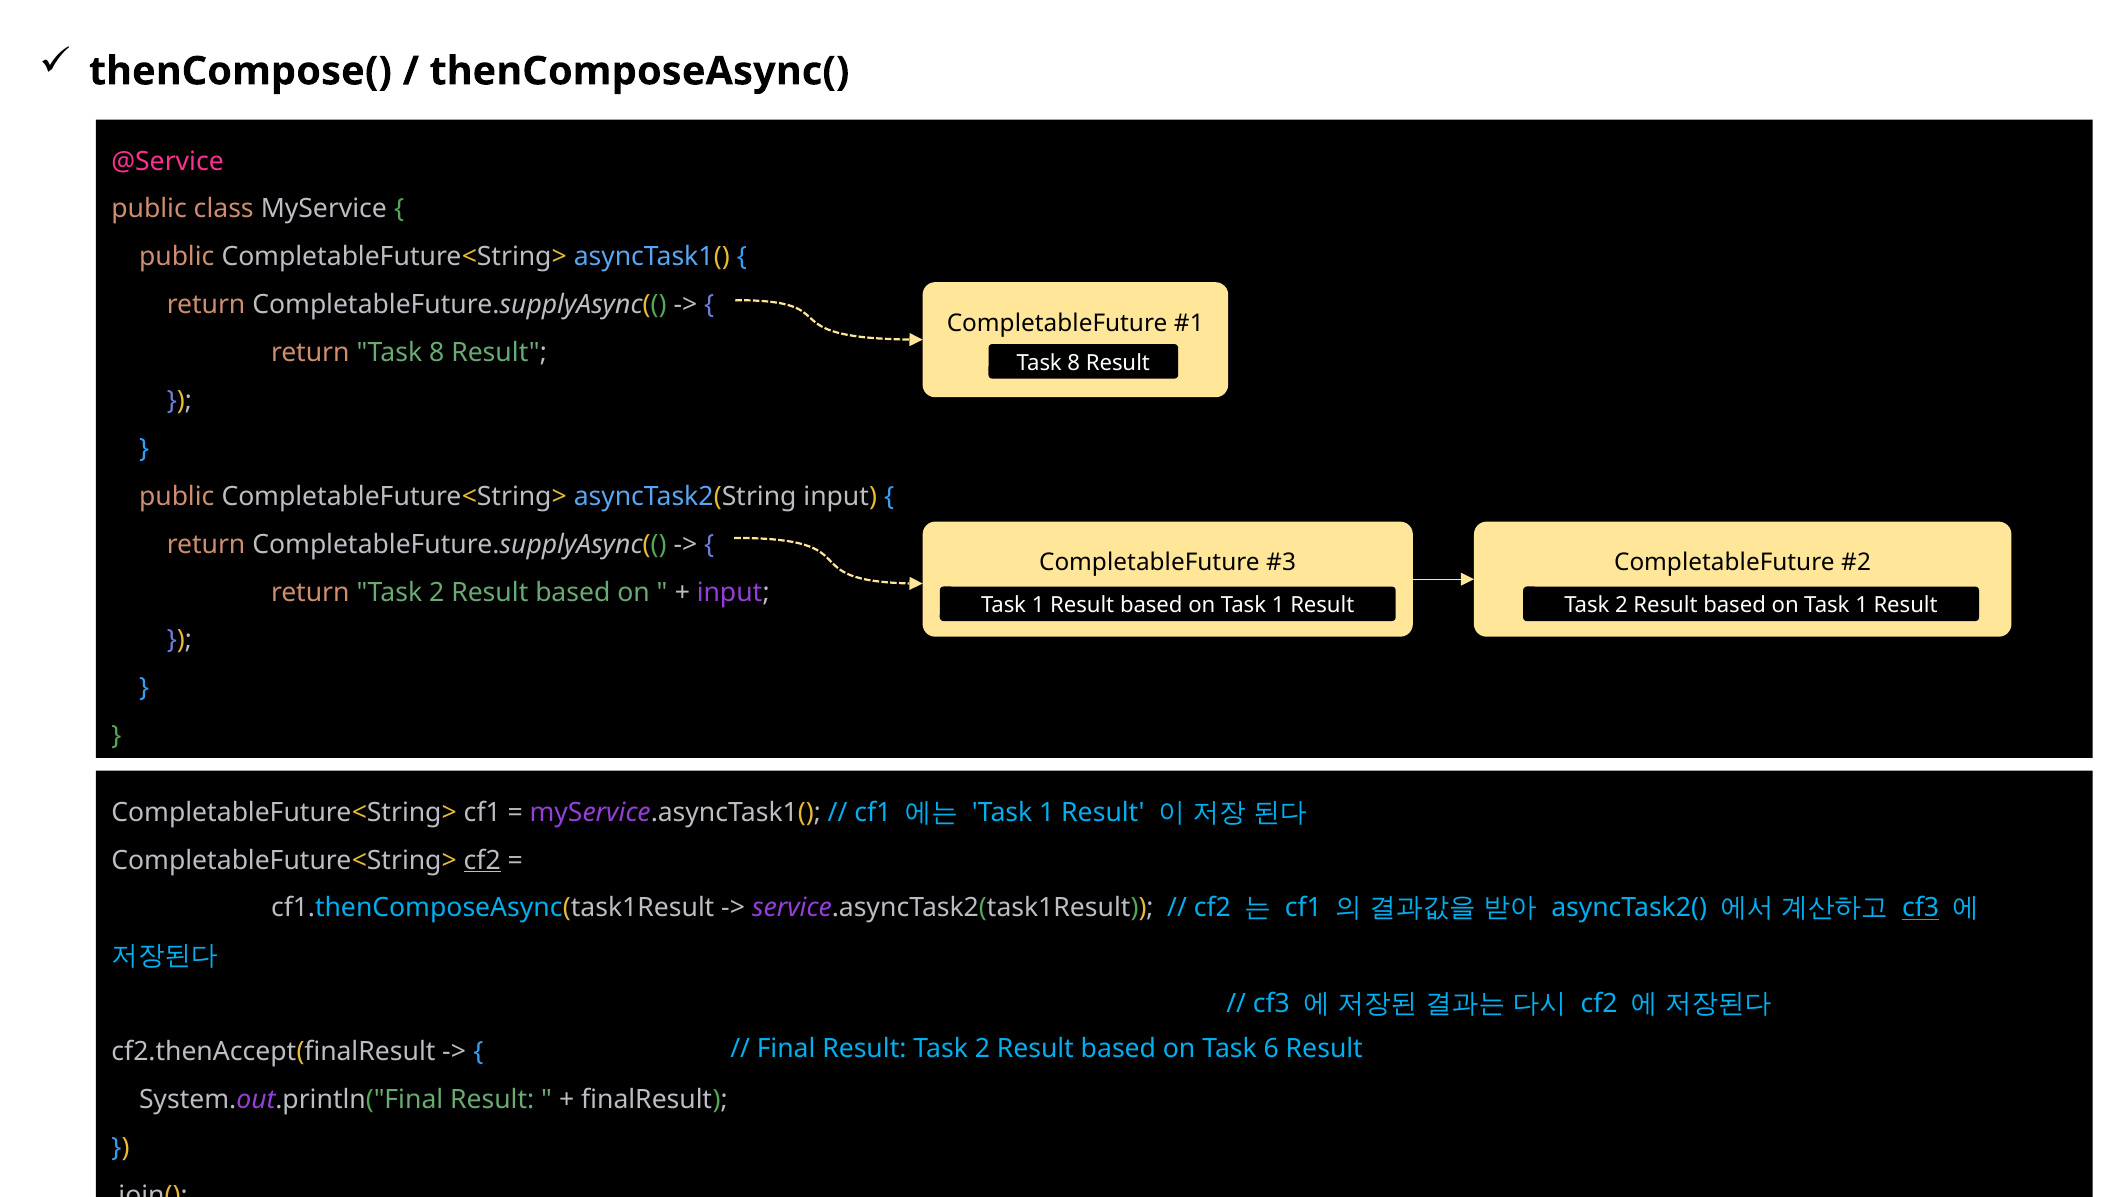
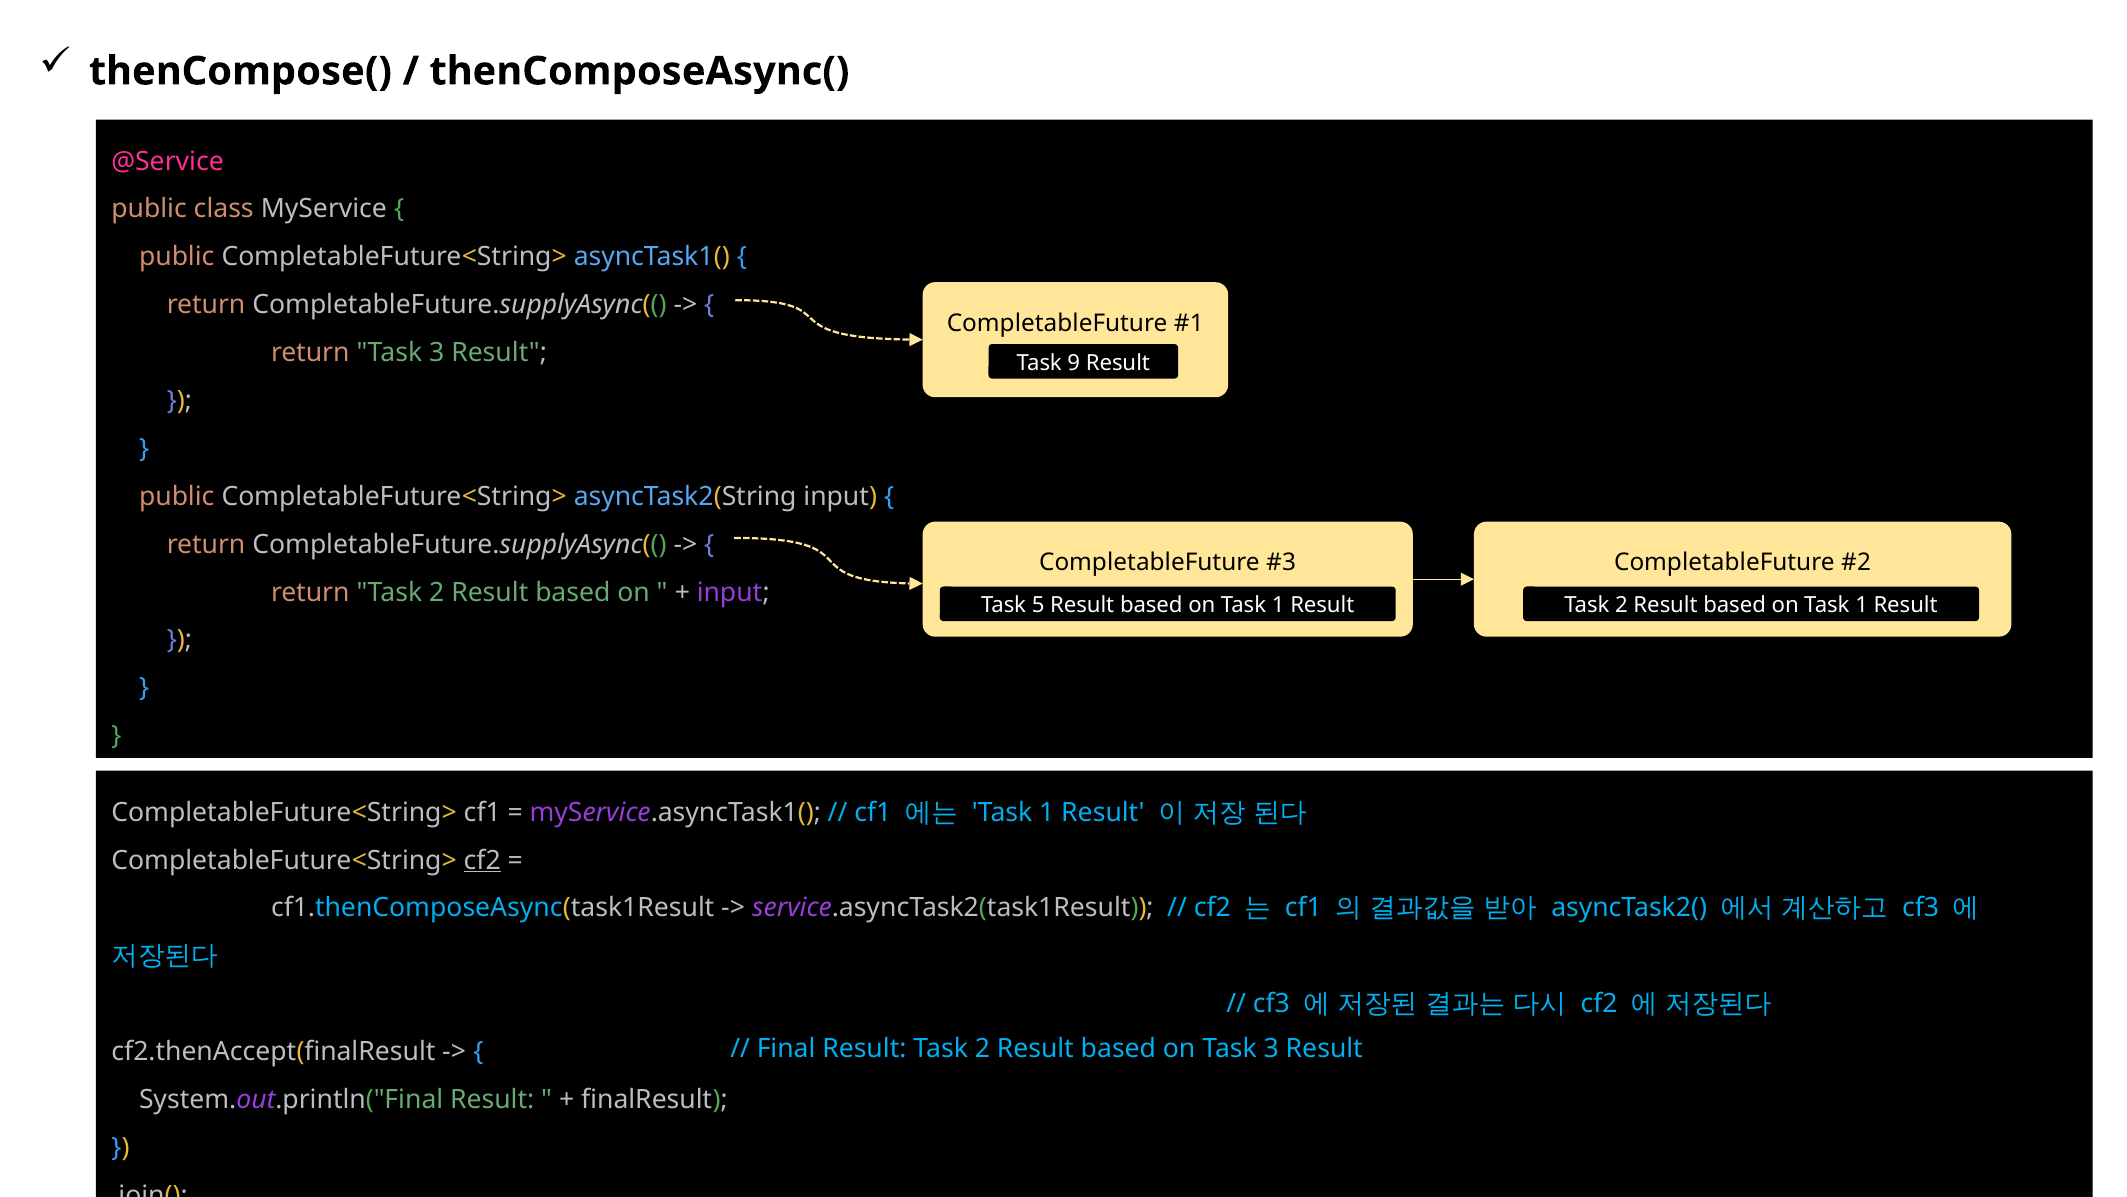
return Task 8: 8 -> 3
8 at (1074, 363): 8 -> 9
1 at (1038, 605): 1 -> 5
cf3 at (1921, 908) underline: present -> none
on Task 6: 6 -> 3
